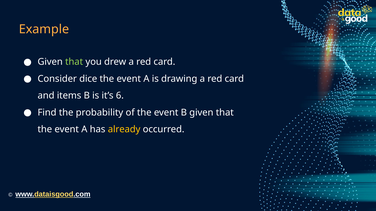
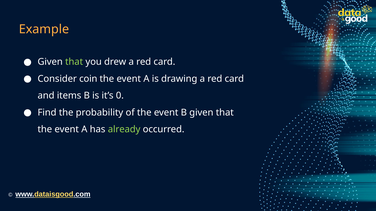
dice: dice -> coin
6: 6 -> 0
already colour: yellow -> light green
